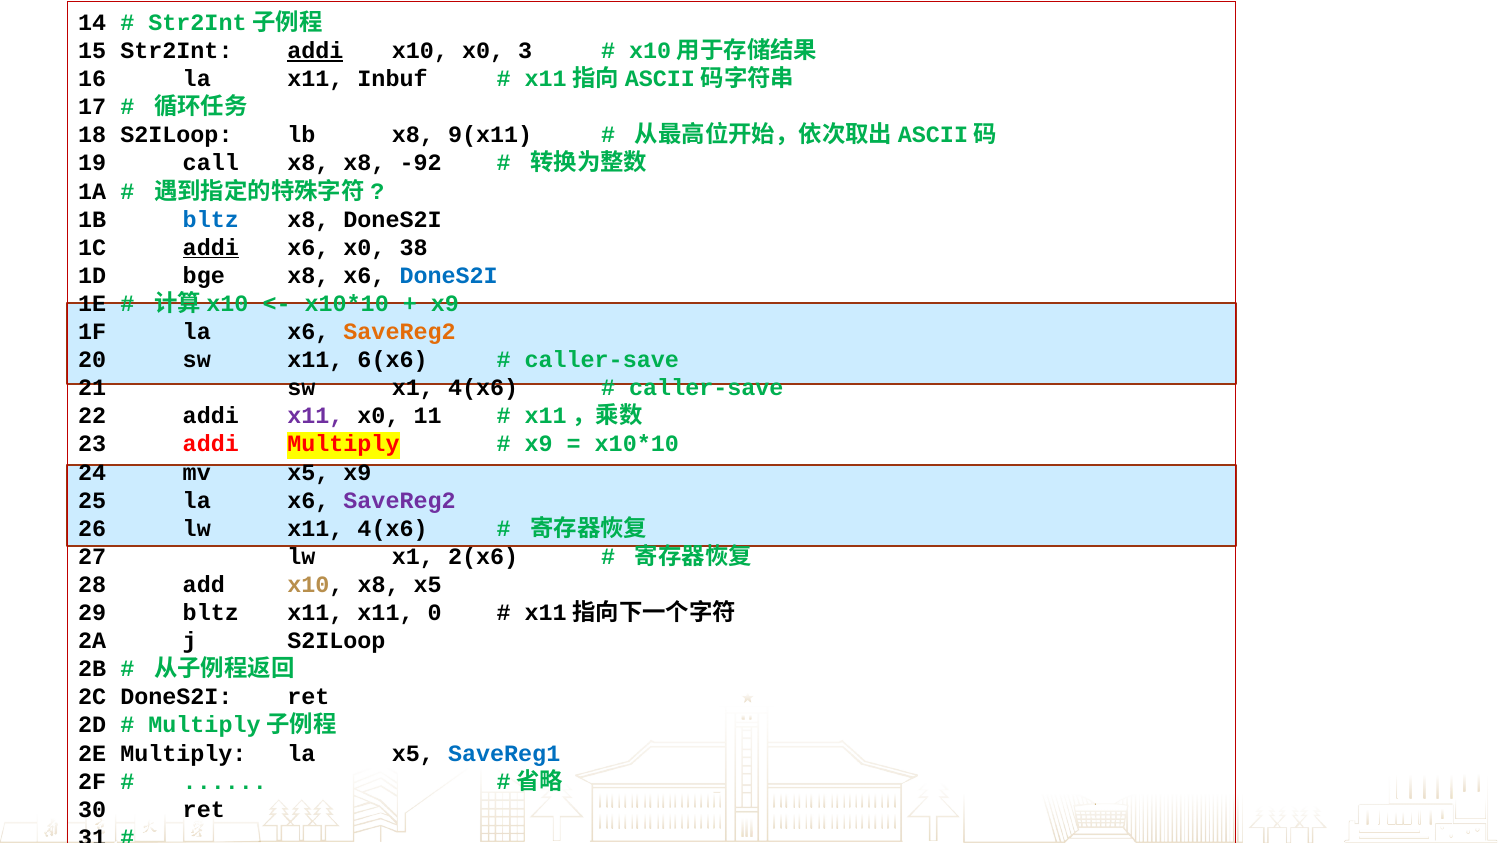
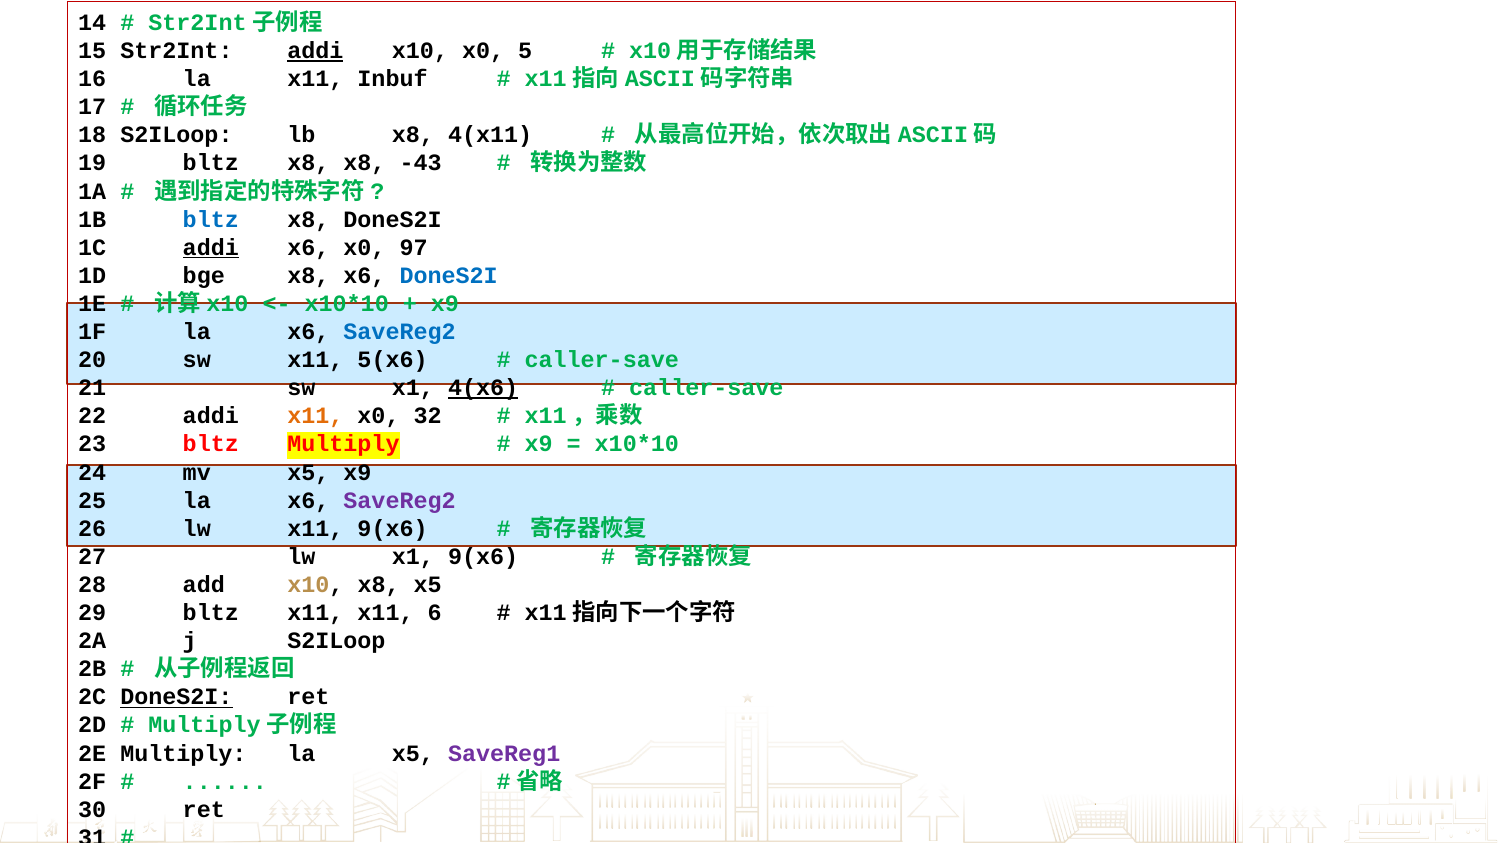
3: 3 -> 5
9(x11: 9(x11 -> 4(x11
19 call: call -> bltz
-92: -92 -> -43
38: 38 -> 97
SaveReg2 at (400, 332) colour: orange -> blue
6(x6: 6(x6 -> 5(x6
4(x6 at (483, 388) underline: none -> present
x11 at (315, 416) colour: purple -> orange
x0 11: 11 -> 32
23 addi: addi -> bltz
x11 4(x6: 4(x6 -> 9(x6
x1 2(x6: 2(x6 -> 9(x6
0: 0 -> 6
DoneS2I at (176, 697) underline: none -> present
SaveReg1 colour: blue -> purple
